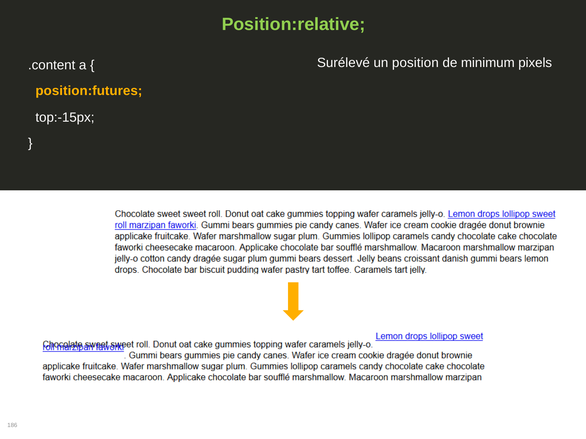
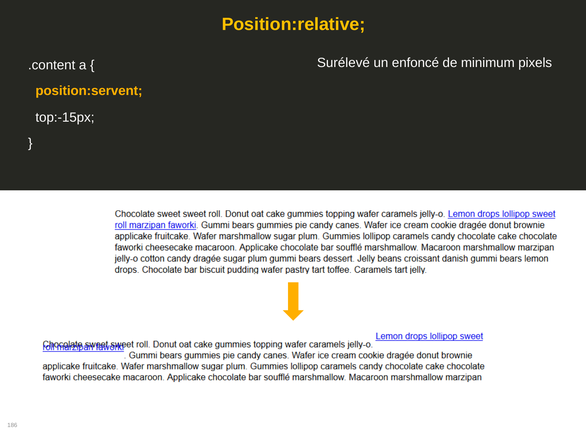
Position:relative colour: light green -> yellow
position: position -> enfoncé
position:futures: position:futures -> position:servent
